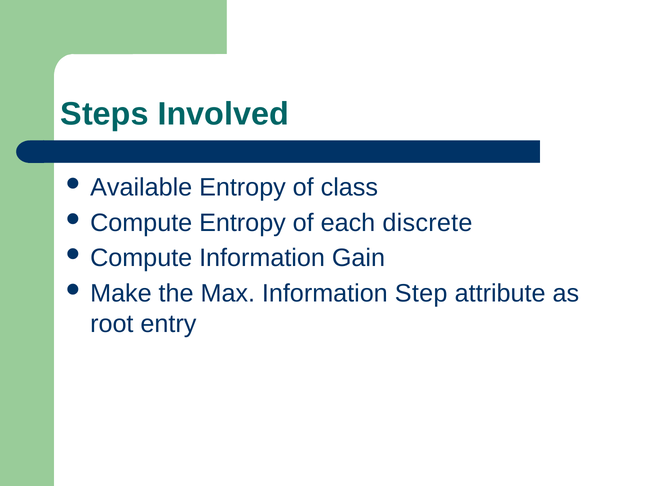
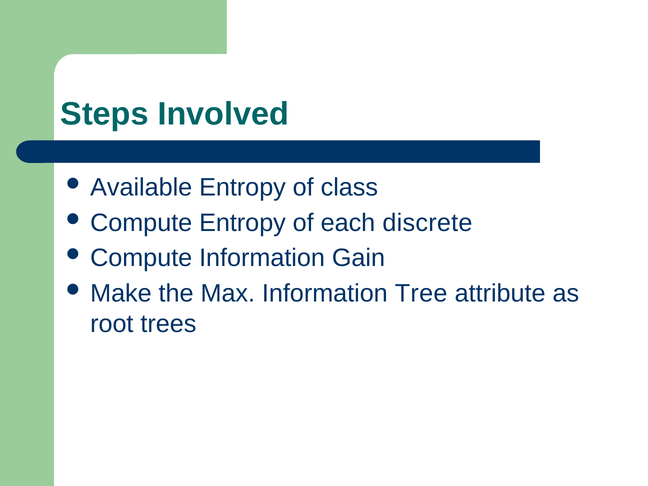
Step: Step -> Tree
entry: entry -> trees
